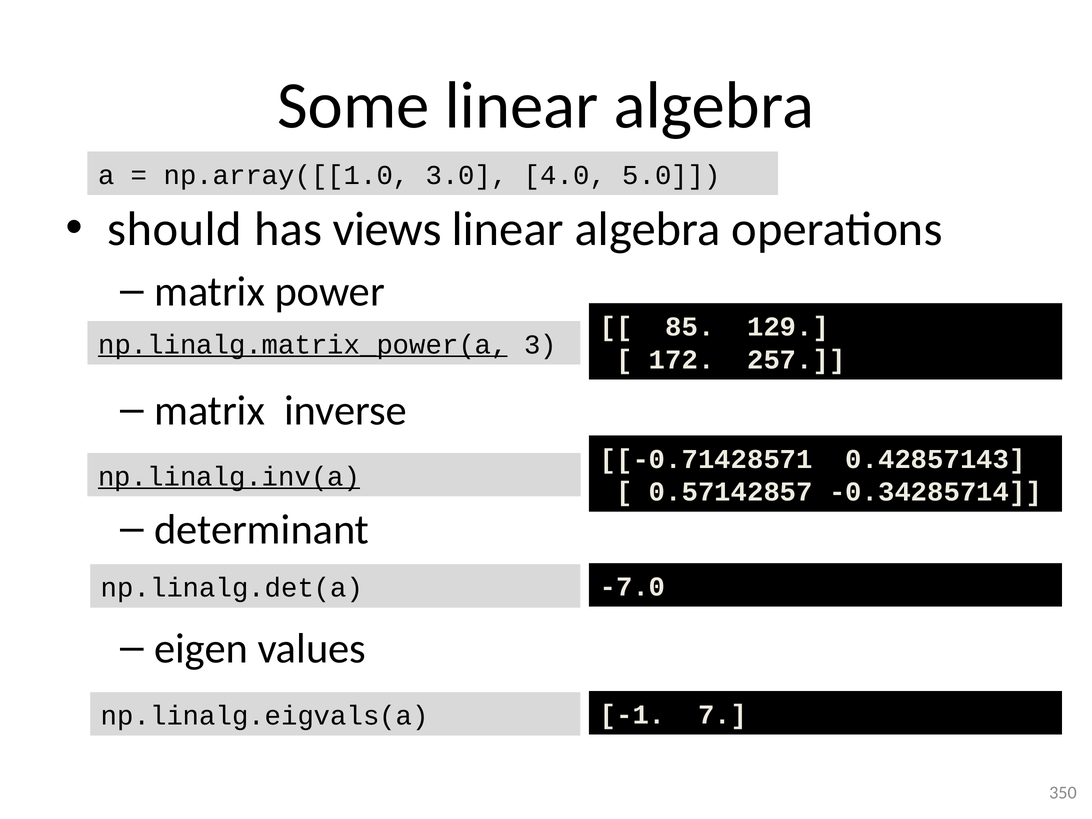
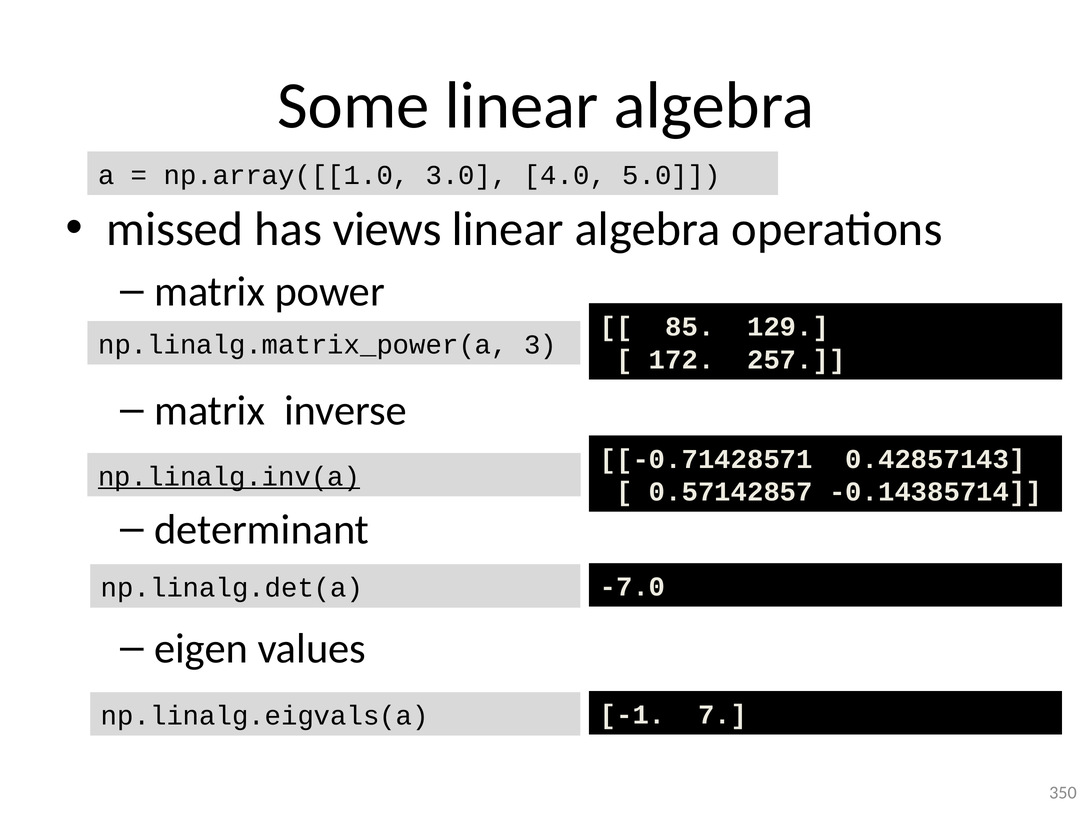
should: should -> missed
np.linalg.matrix_power(a underline: present -> none
-0.34285714: -0.34285714 -> -0.14385714
